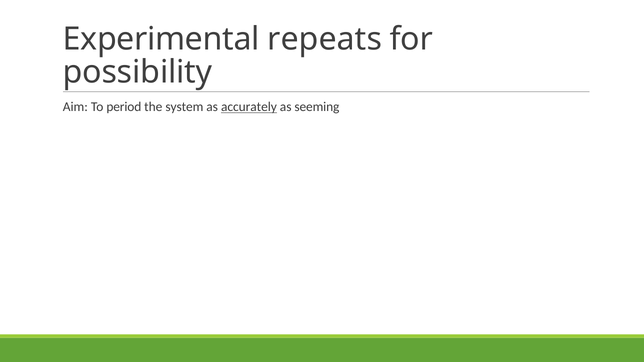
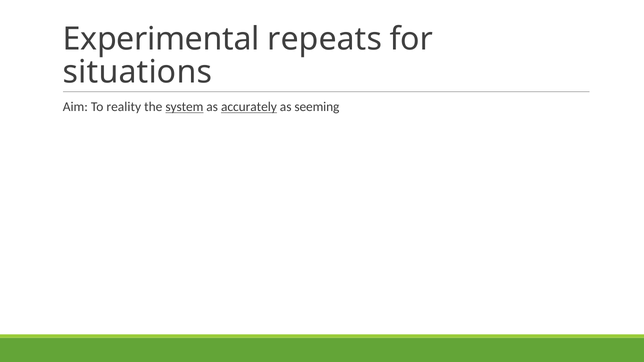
possibility: possibility -> situations
period: period -> reality
system underline: none -> present
